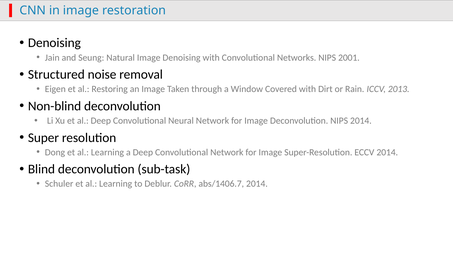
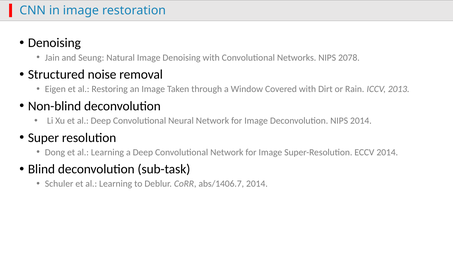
2001: 2001 -> 2078
